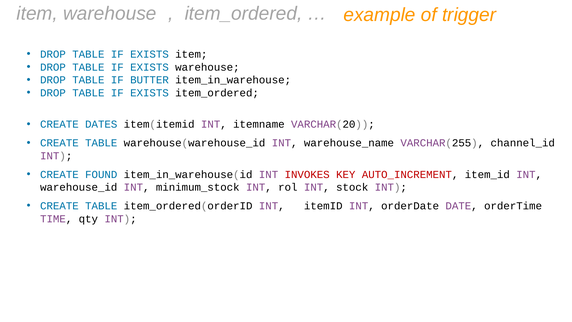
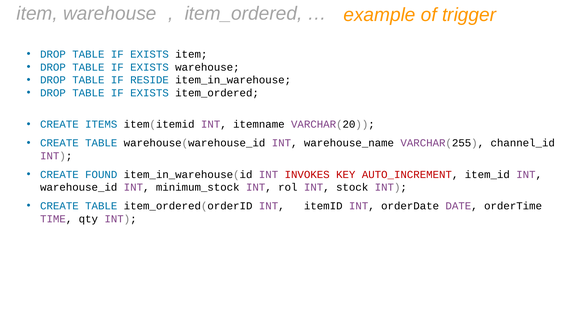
BUTTER: BUTTER -> RESIDE
DATES: DATES -> ITEMS
